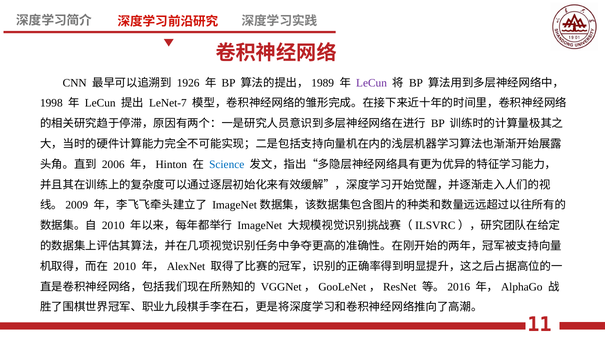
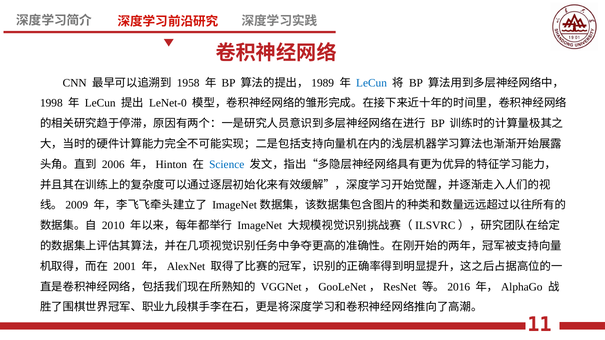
1926: 1926 -> 1958
LeCun at (372, 83) colour: purple -> blue
LeNet-7: LeNet-7 -> LeNet-0
2010 at (125, 267): 2010 -> 2001
